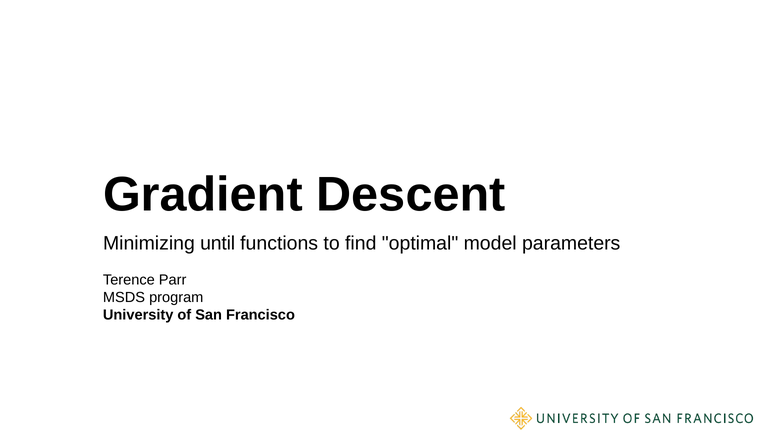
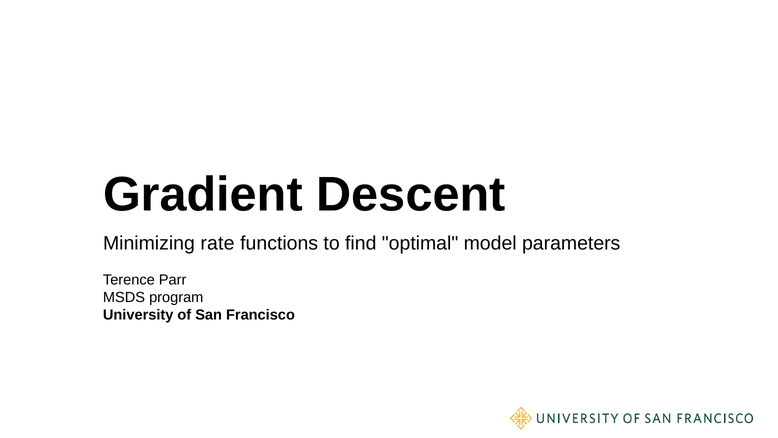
until: until -> rate
